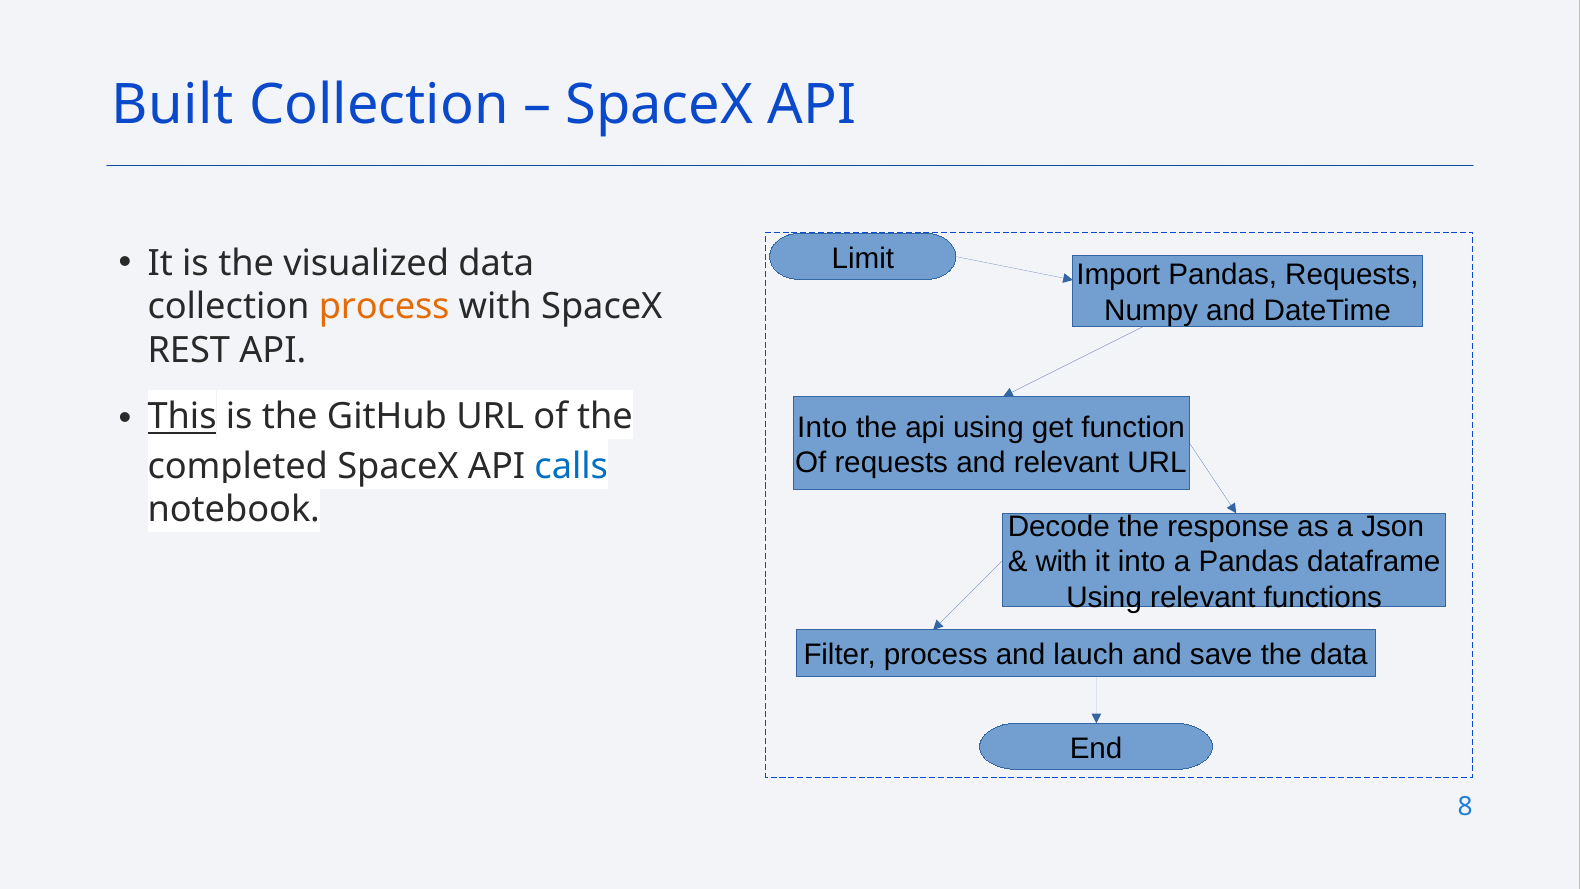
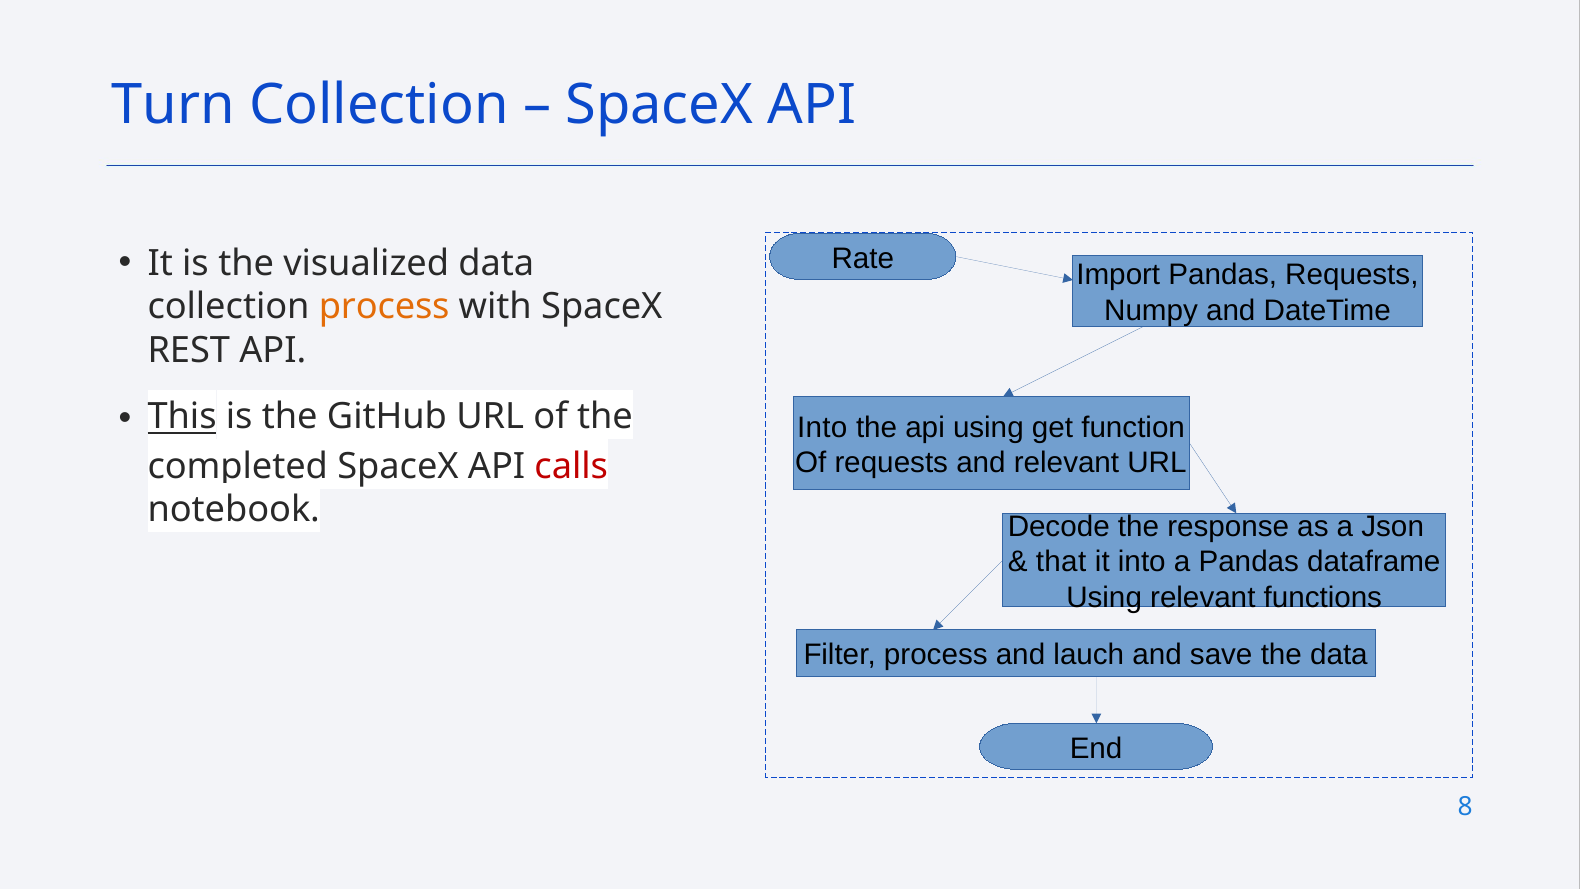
Built: Built -> Turn
Limit: Limit -> Rate
calls colour: blue -> red
with at (1061, 562): with -> that
